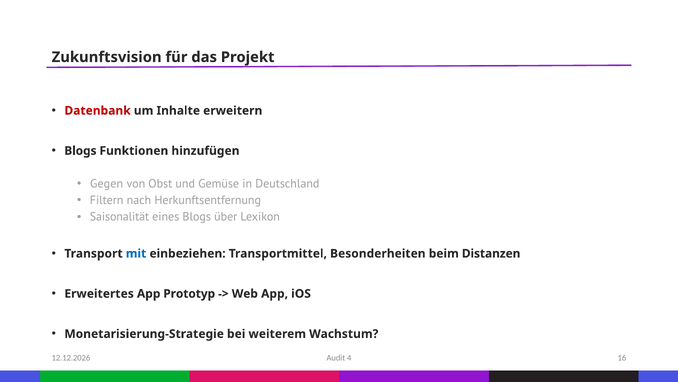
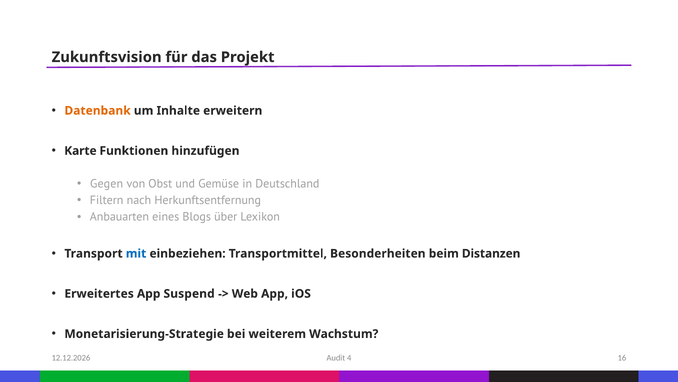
Datenbank colour: red -> orange
Blogs at (80, 151): Blogs -> Karte
Saisonalität: Saisonalität -> Anbauarten
Prototyp: Prototyp -> Suspend
